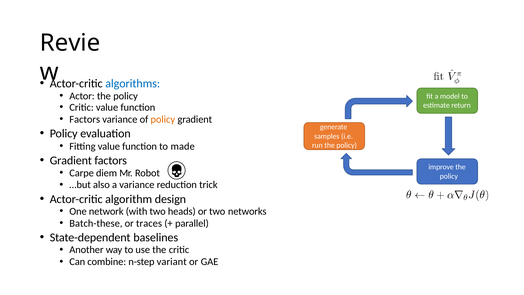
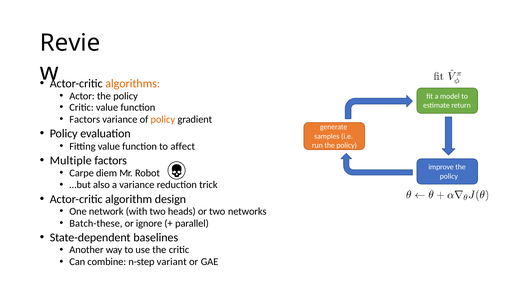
algorithms colour: blue -> orange
made: made -> affect
Gradient at (71, 160): Gradient -> Multiple
traces: traces -> ignore
